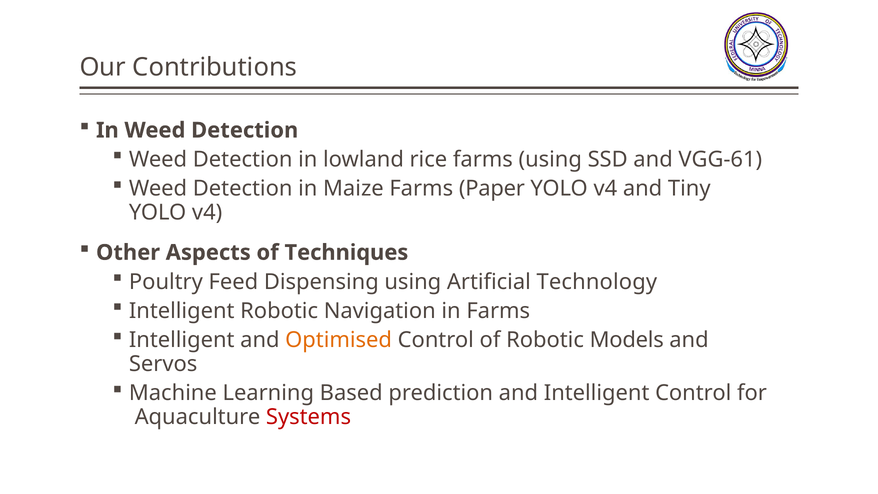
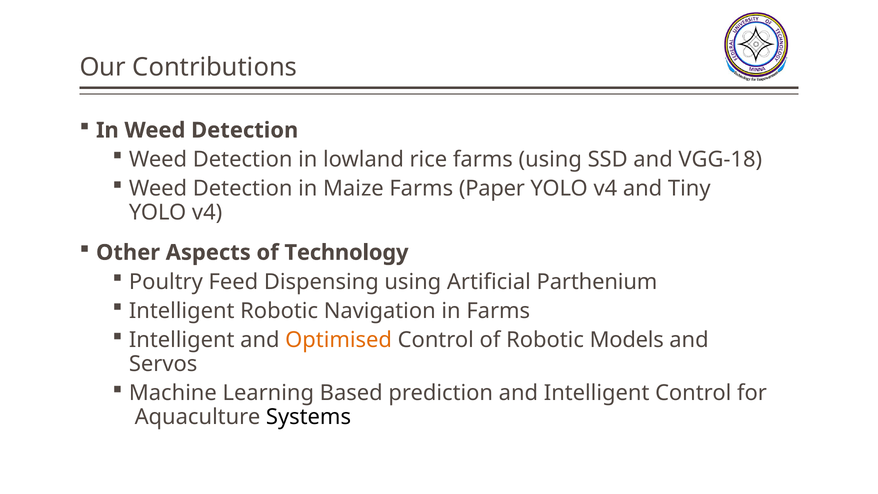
VGG-61: VGG-61 -> VGG-18
Techniques: Techniques -> Technology
Technology: Technology -> Parthenium
Systems colour: red -> black
